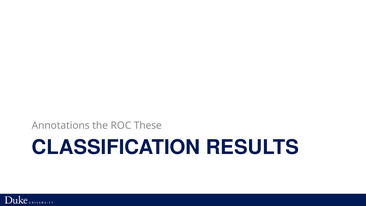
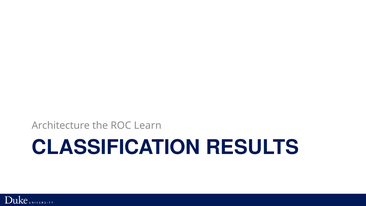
Annotations: Annotations -> Architecture
These: These -> Learn
